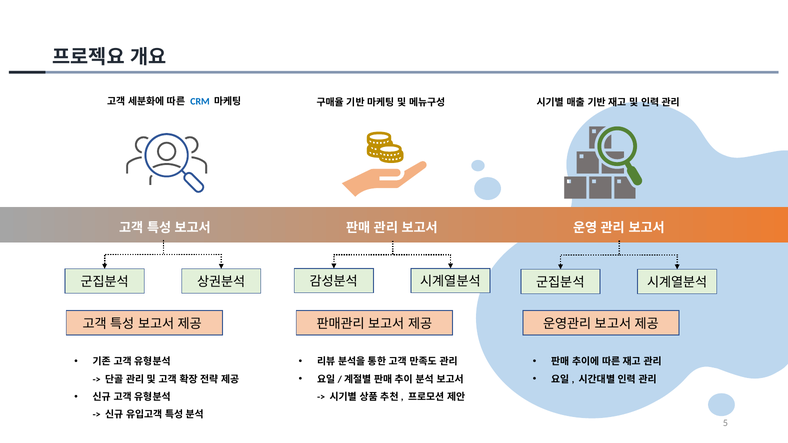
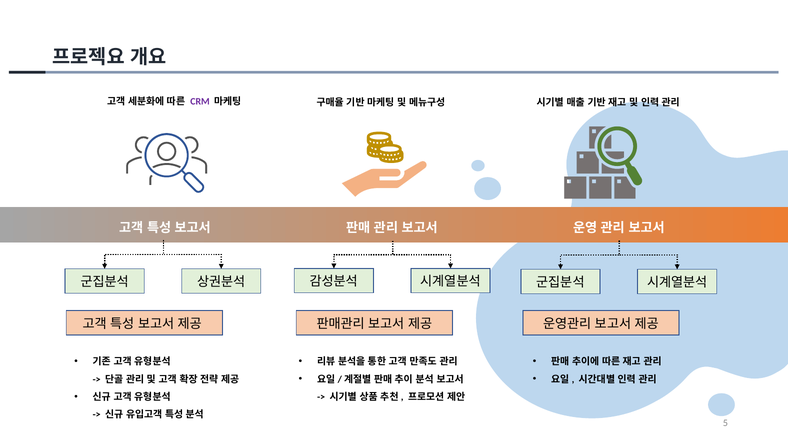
CRM colour: blue -> purple
